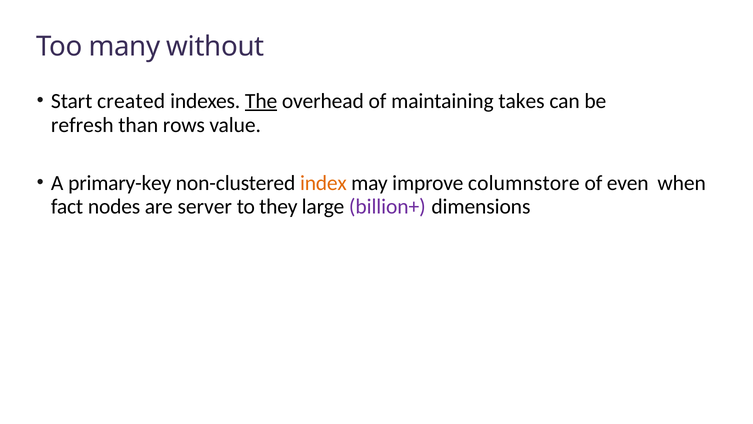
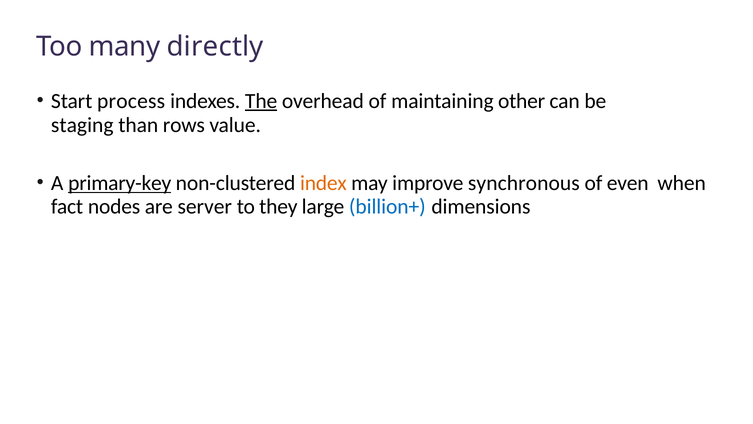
without: without -> directly
created: created -> process
takes: takes -> other
refresh: refresh -> staging
primary-key underline: none -> present
columnstore: columnstore -> synchronous
billion+ colour: purple -> blue
